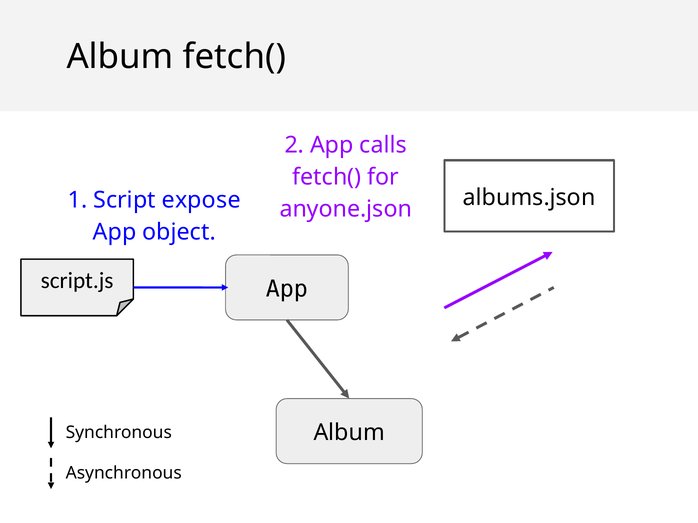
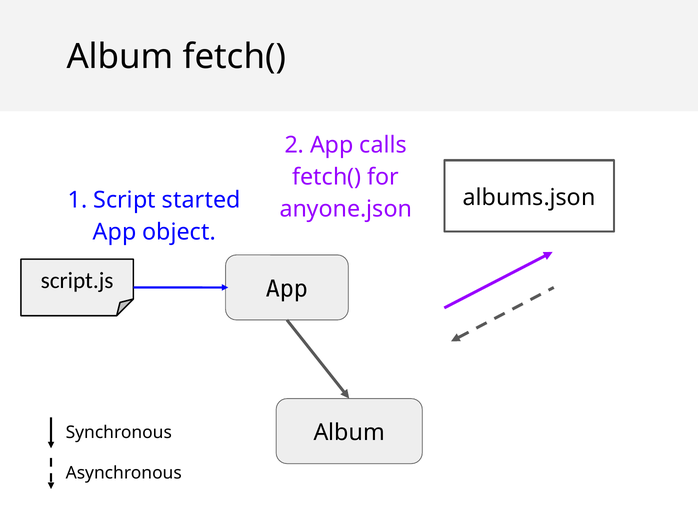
expose: expose -> started
